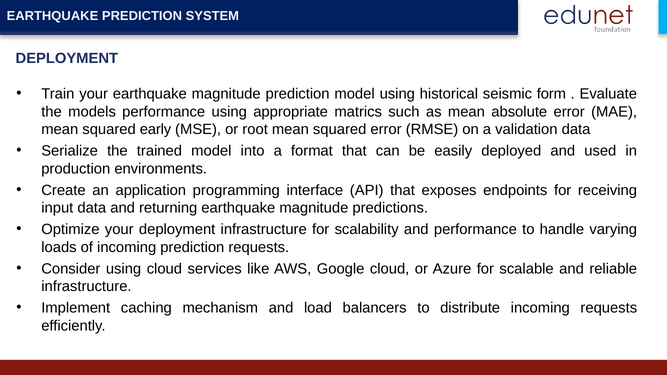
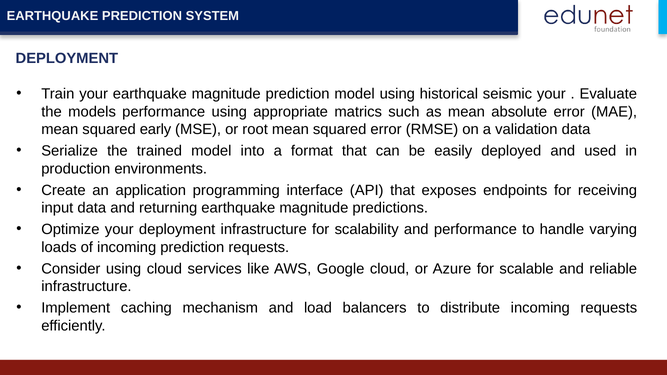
seismic form: form -> your
